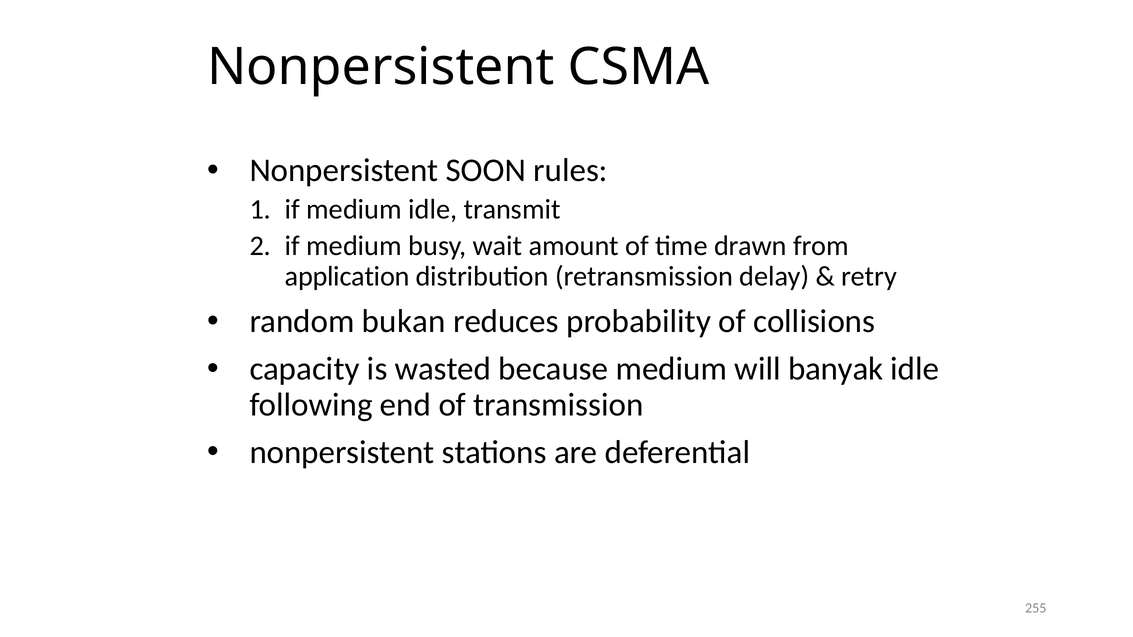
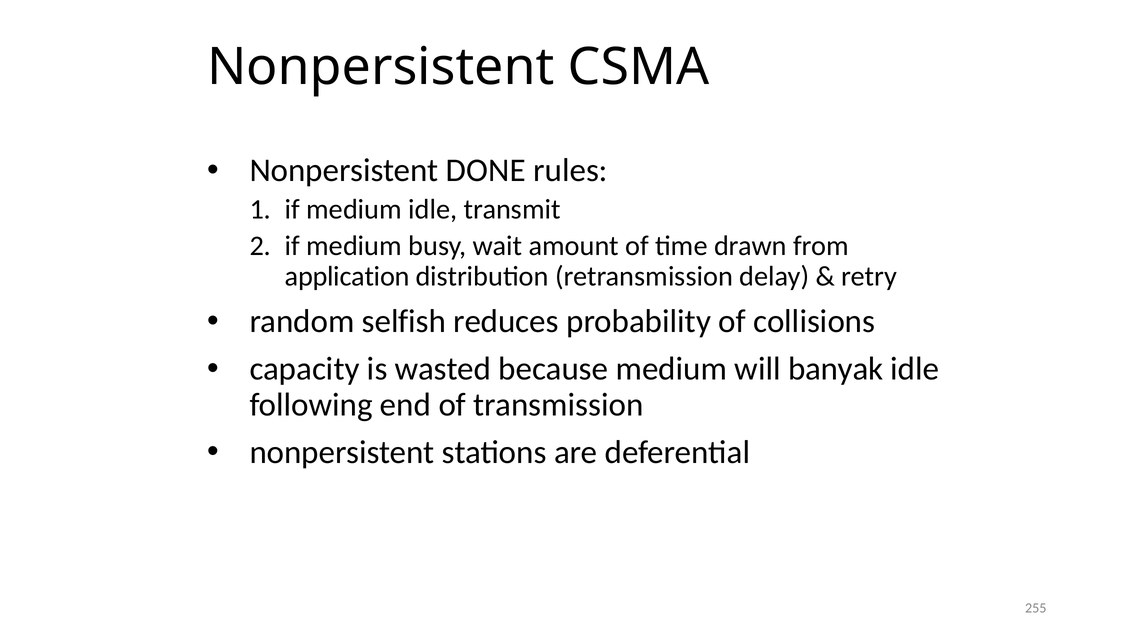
SOON: SOON -> DONE
bukan: bukan -> selfish
